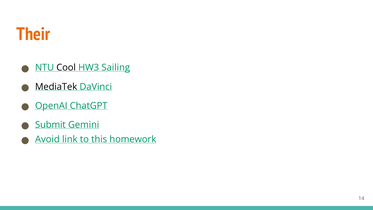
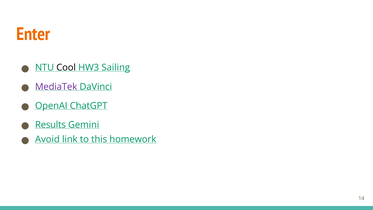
Their: Their -> Enter
MediaTek colour: black -> purple
Submit: Submit -> Results
